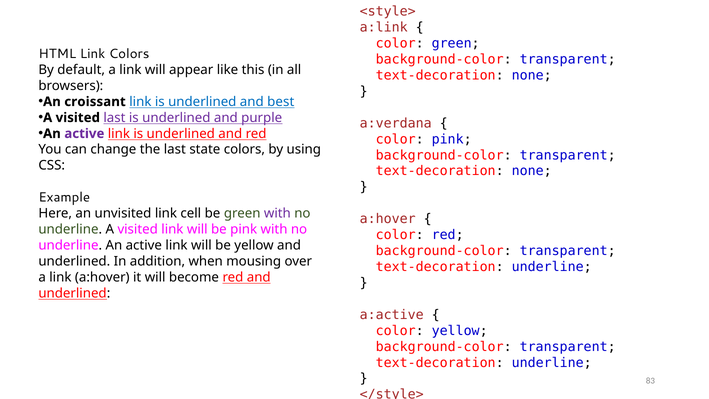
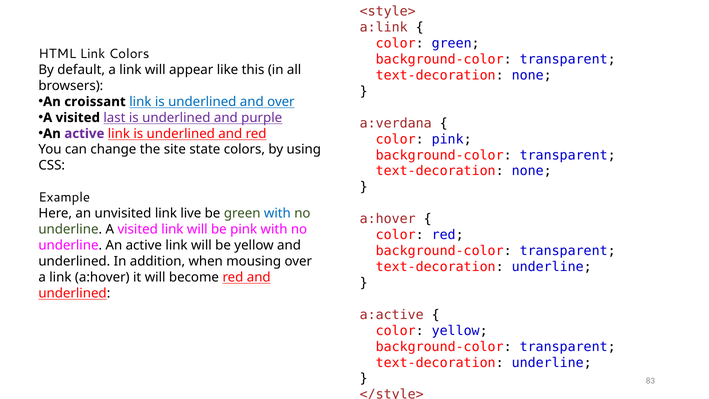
and best: best -> over
the last: last -> site
cell: cell -> live
with at (277, 213) colour: purple -> blue
